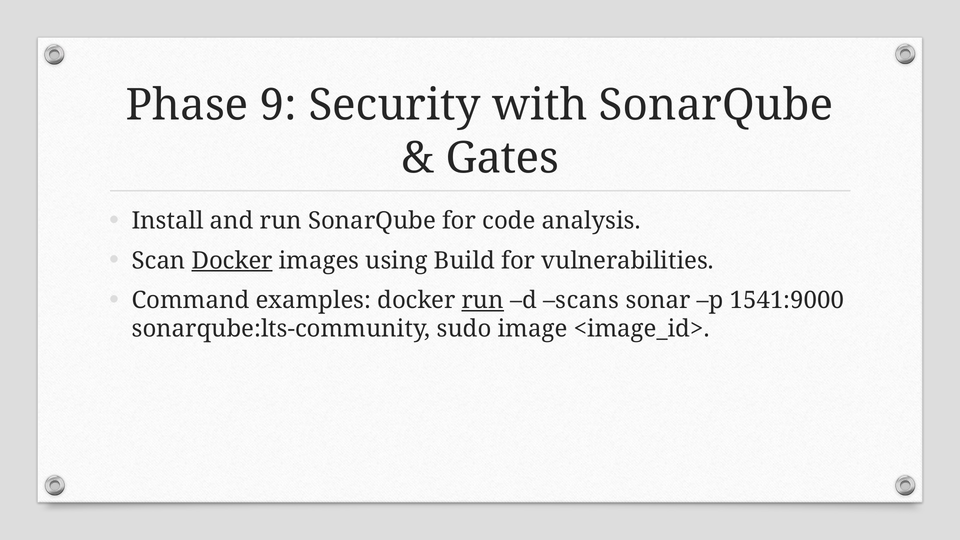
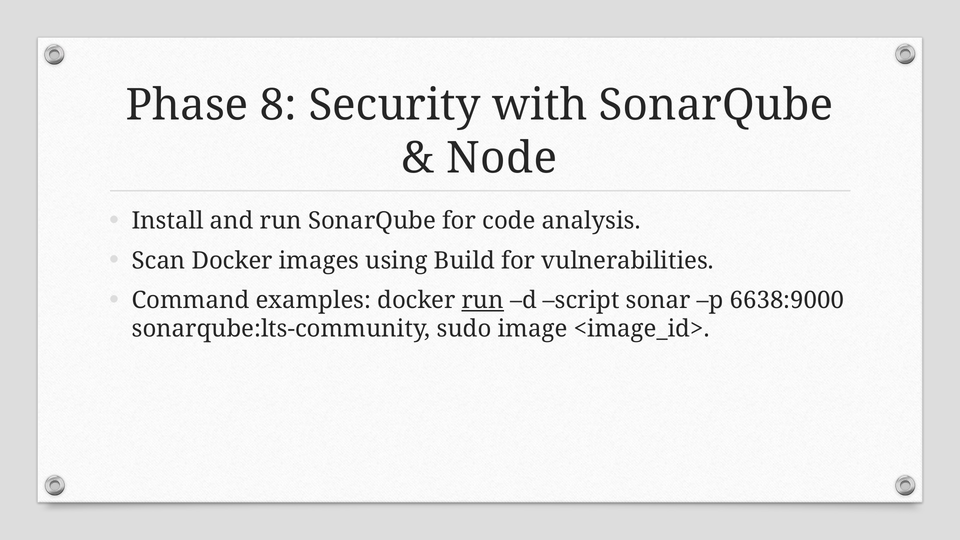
9: 9 -> 8
Gates: Gates -> Node
Docker at (232, 261) underline: present -> none
scans: scans -> script
1541:9000: 1541:9000 -> 6638:9000
